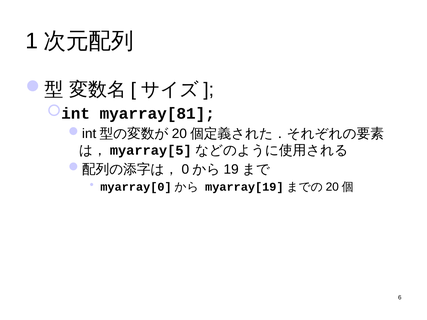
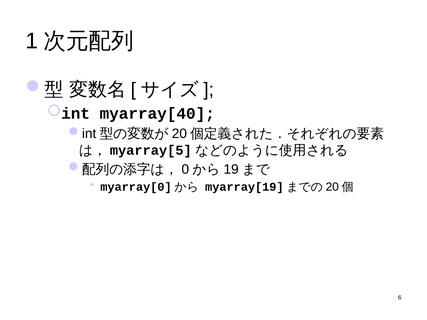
myarray[81: myarray[81 -> myarray[40
